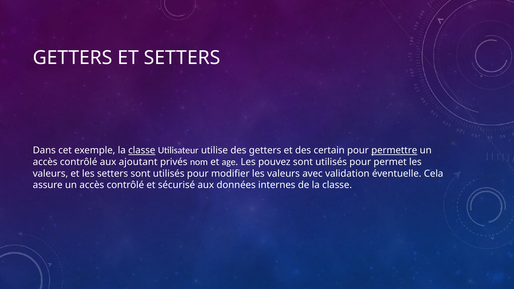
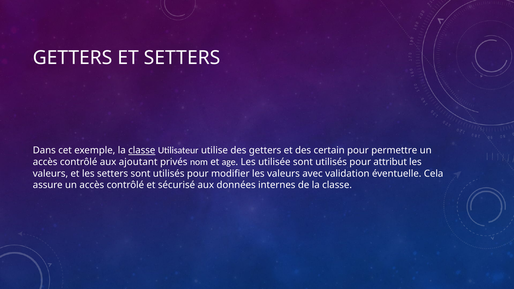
permettre underline: present -> none
pouvez: pouvez -> utilisée
permet: permet -> attribut
